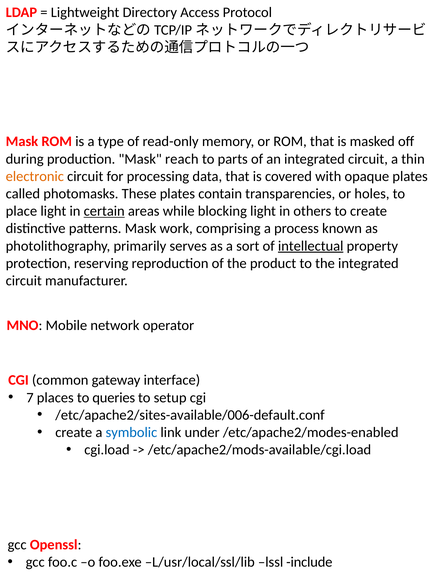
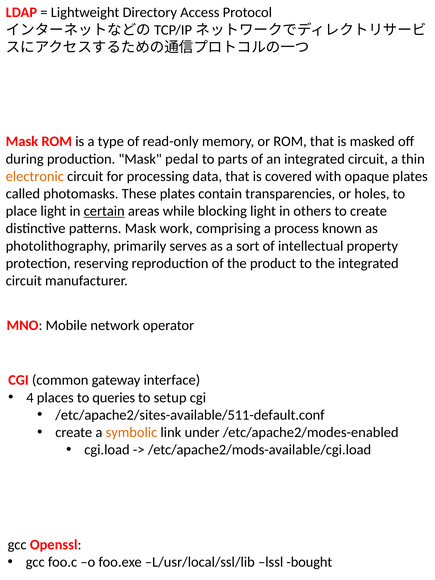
reach: reach -> pedal
intellectual underline: present -> none
7: 7 -> 4
/etc/apache2/sites-available/006-default.conf: /etc/apache2/sites-available/006-default.conf -> /etc/apache2/sites-available/511-default.conf
symbolic colour: blue -> orange
include: include -> bought
